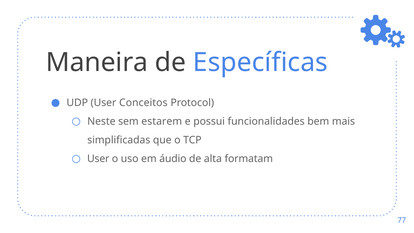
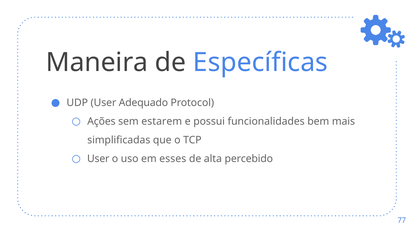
Conceitos: Conceitos -> Adequado
Neste: Neste -> Ações
áudio: áudio -> esses
formatam: formatam -> percebido
